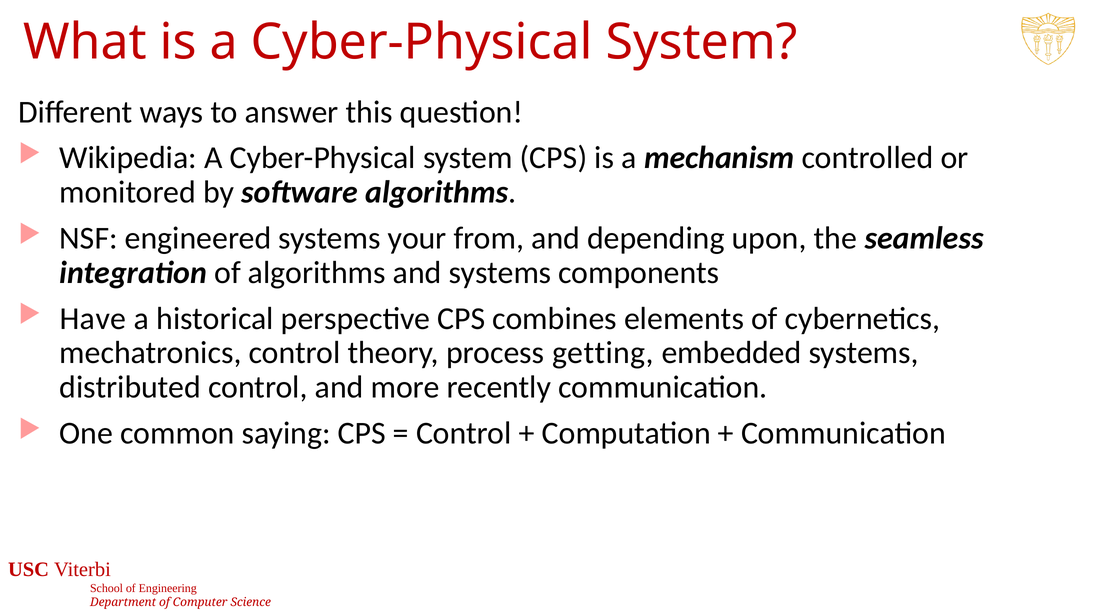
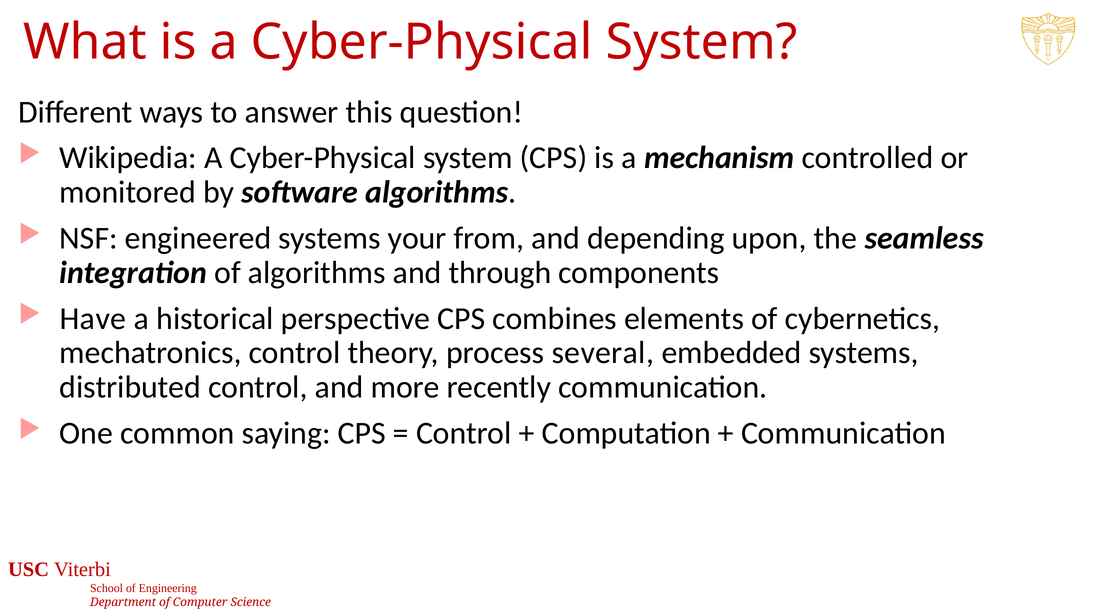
and systems: systems -> through
getting: getting -> several
